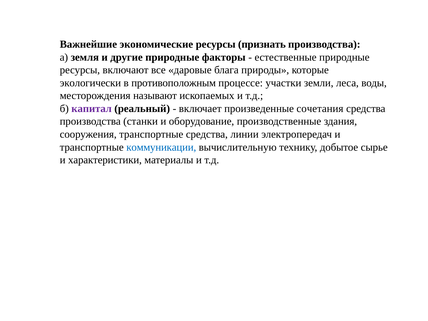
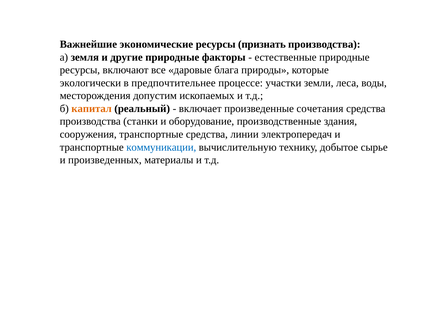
противоположным: противоположным -> предпочтительнее
называют: называют -> допустим
капитал colour: purple -> orange
характеристики: характеристики -> произведенных
